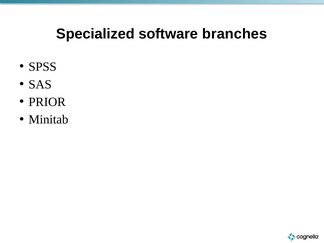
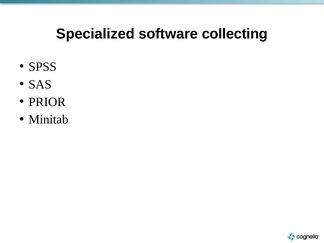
branches: branches -> collecting
